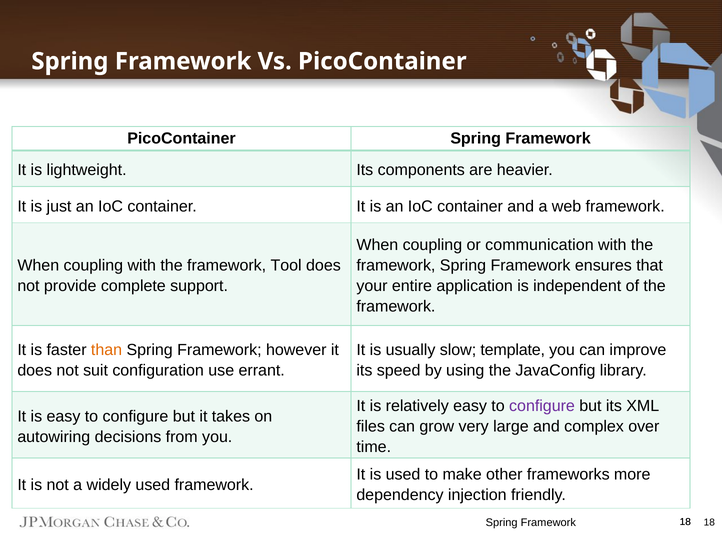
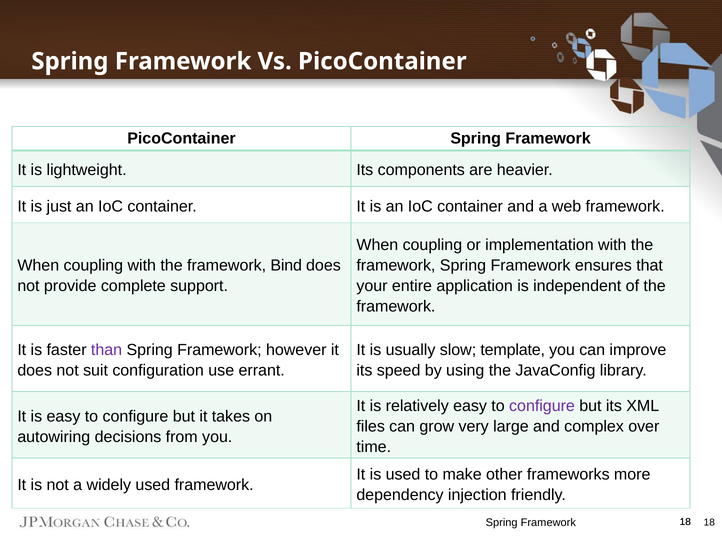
communication: communication -> implementation
Tool: Tool -> Bind
than colour: orange -> purple
